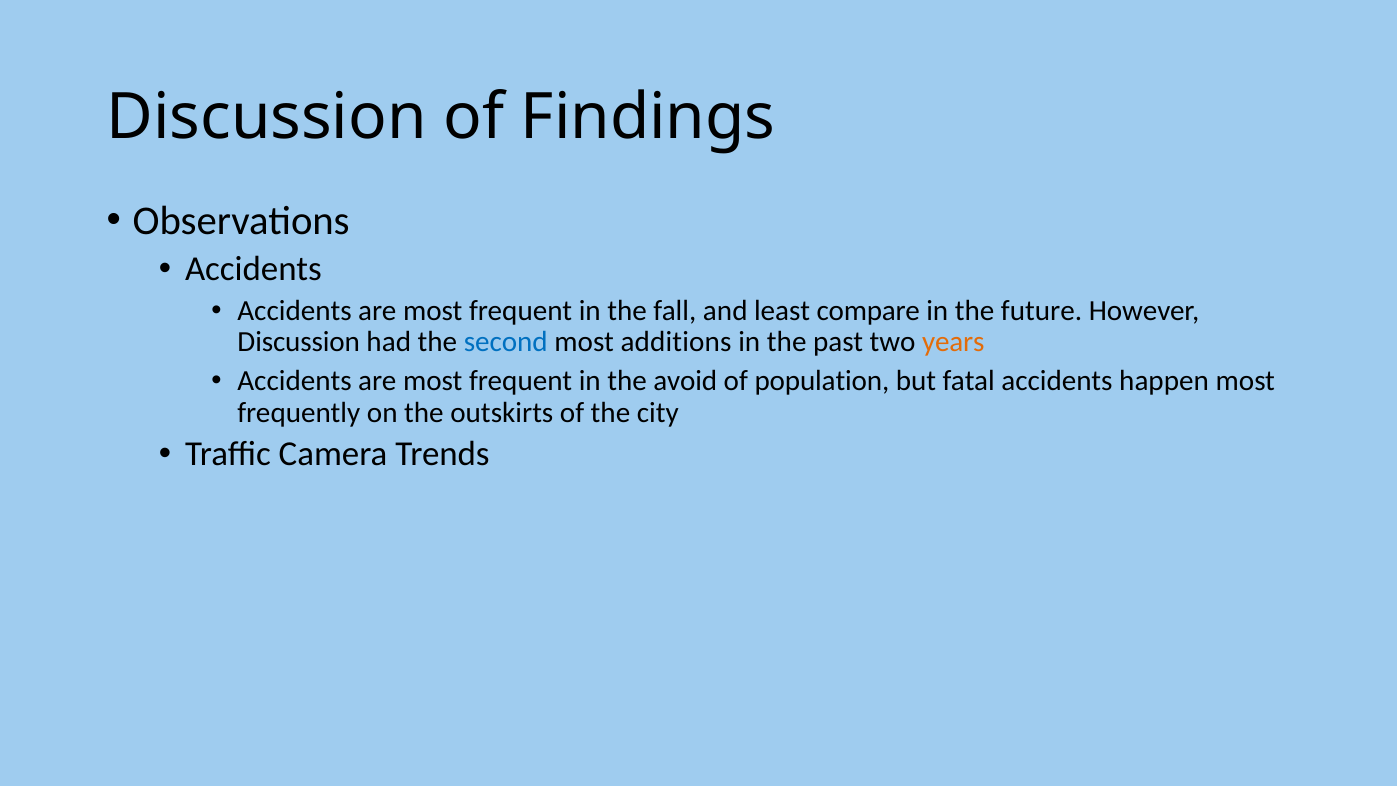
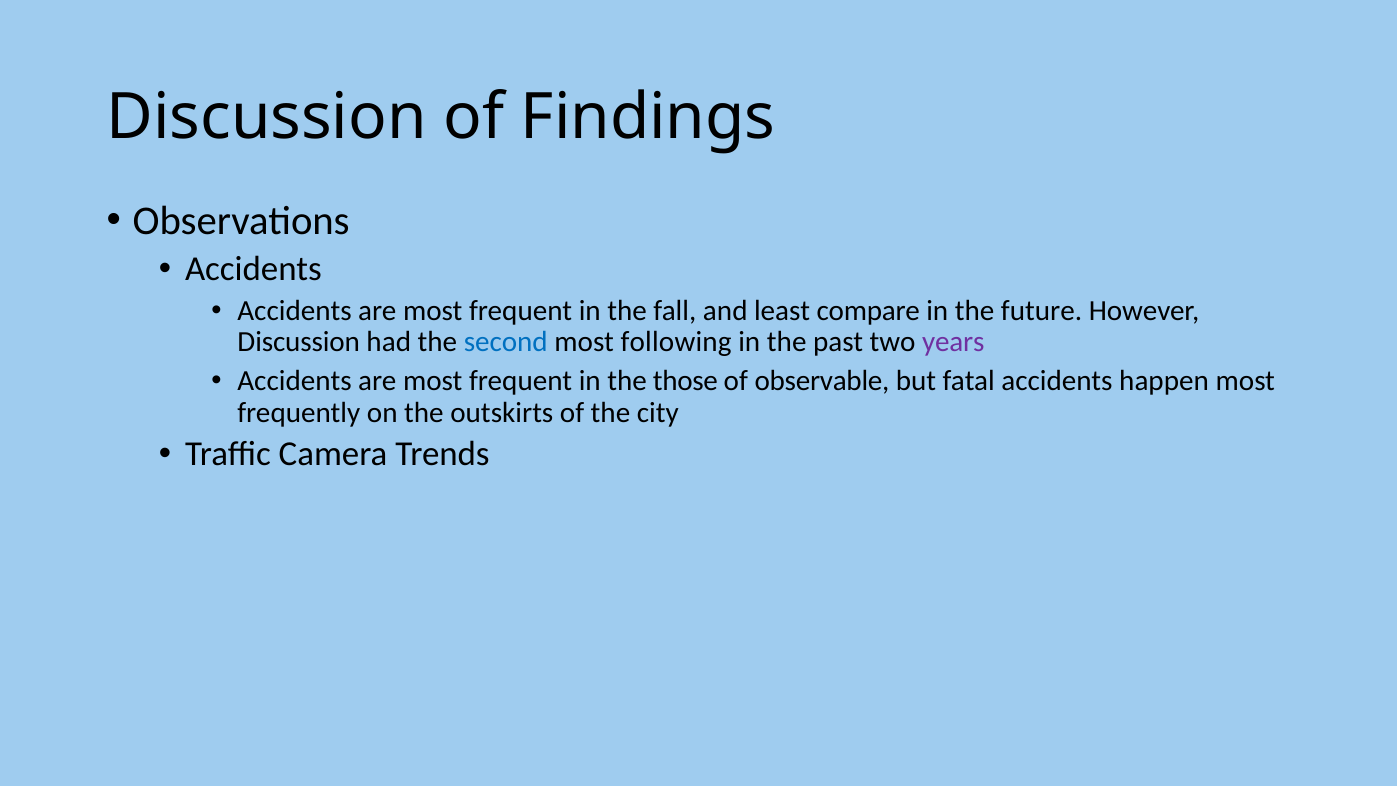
additions: additions -> following
years colour: orange -> purple
avoid: avoid -> those
population: population -> observable
